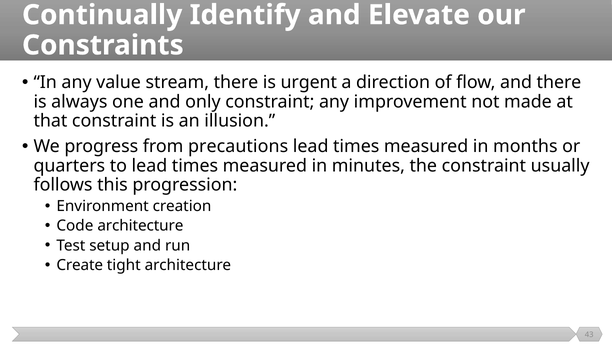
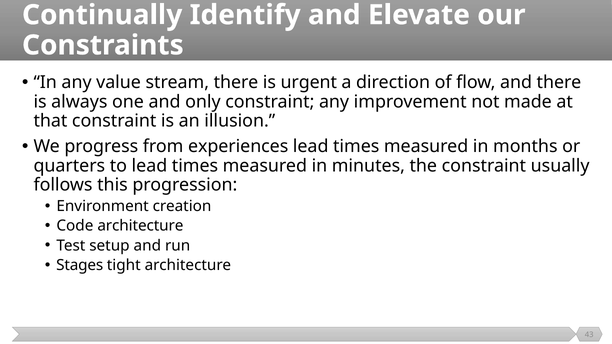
precautions: precautions -> experiences
Create: Create -> Stages
